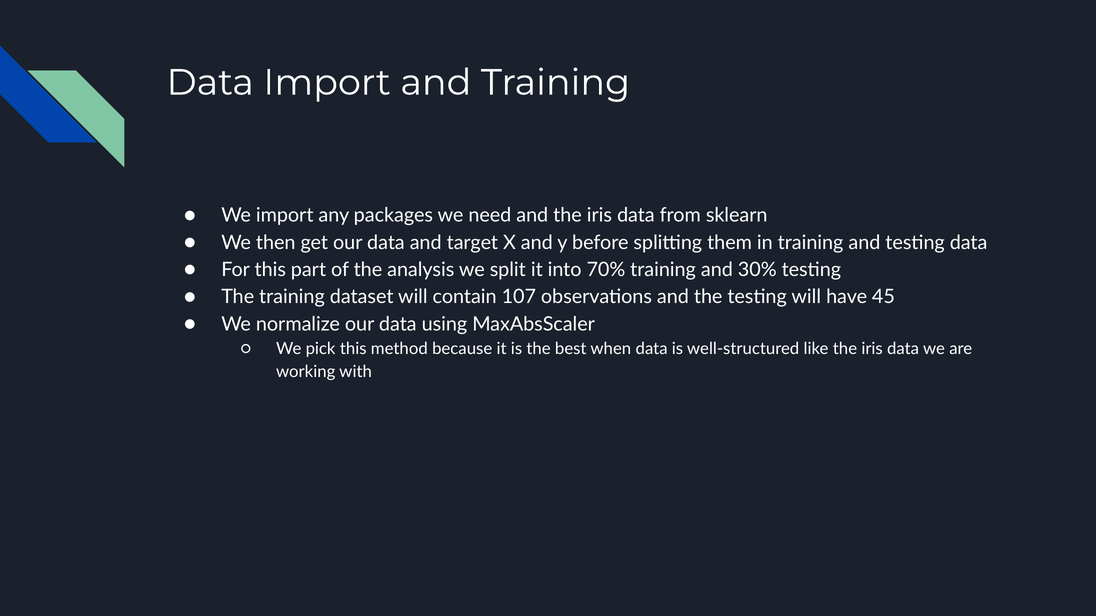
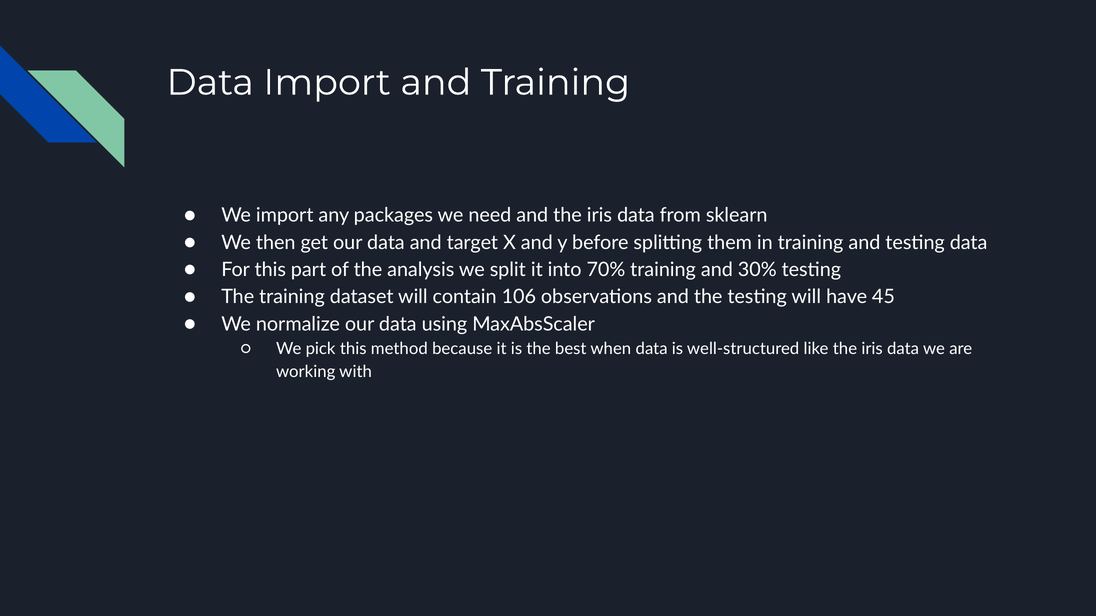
107: 107 -> 106
